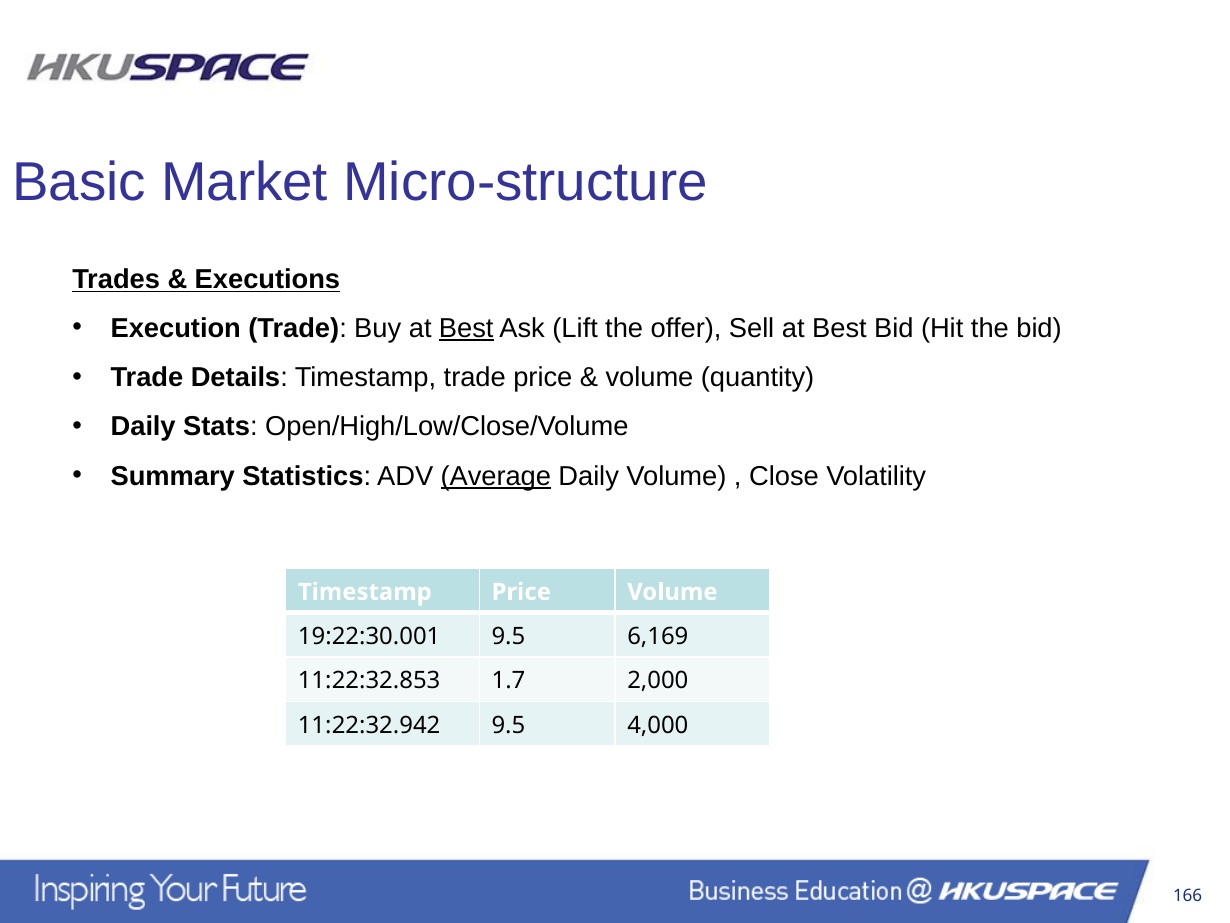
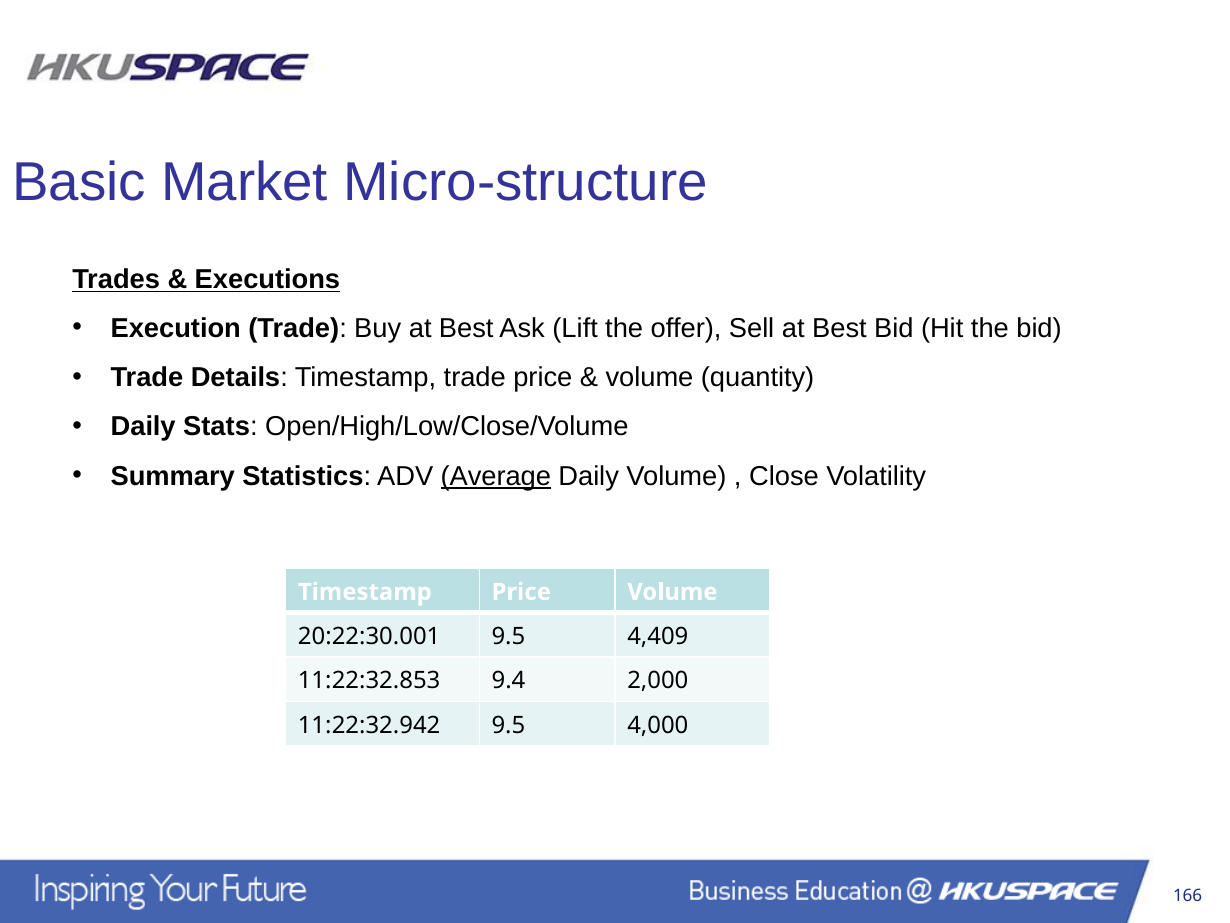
Best at (466, 328) underline: present -> none
19:22:30.001: 19:22:30.001 -> 20:22:30.001
6,169: 6,169 -> 4,409
1.7: 1.7 -> 9.4
